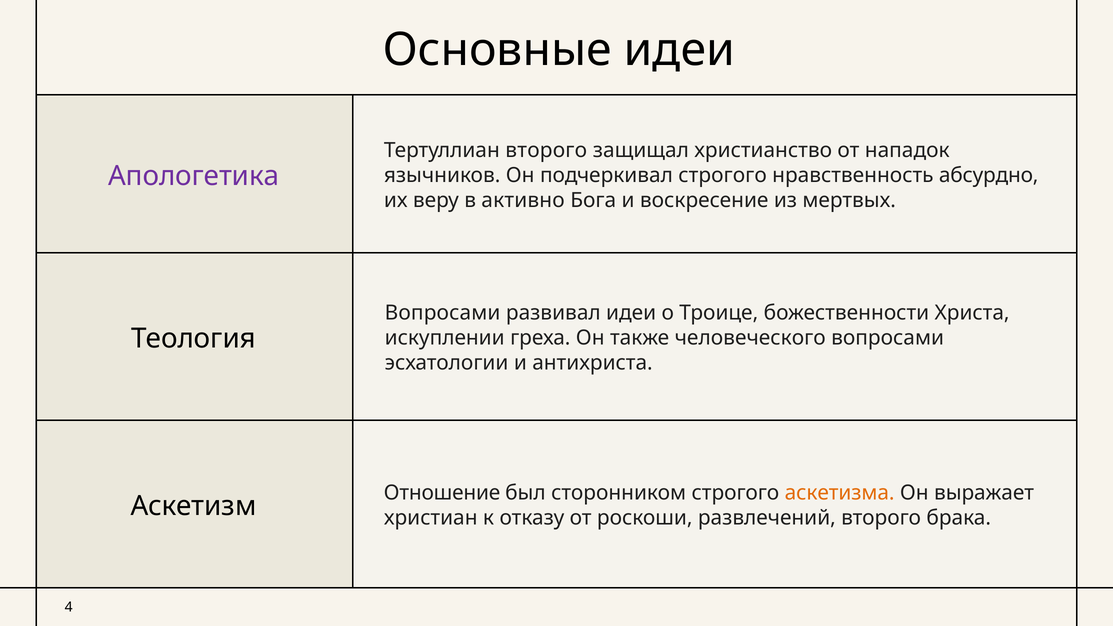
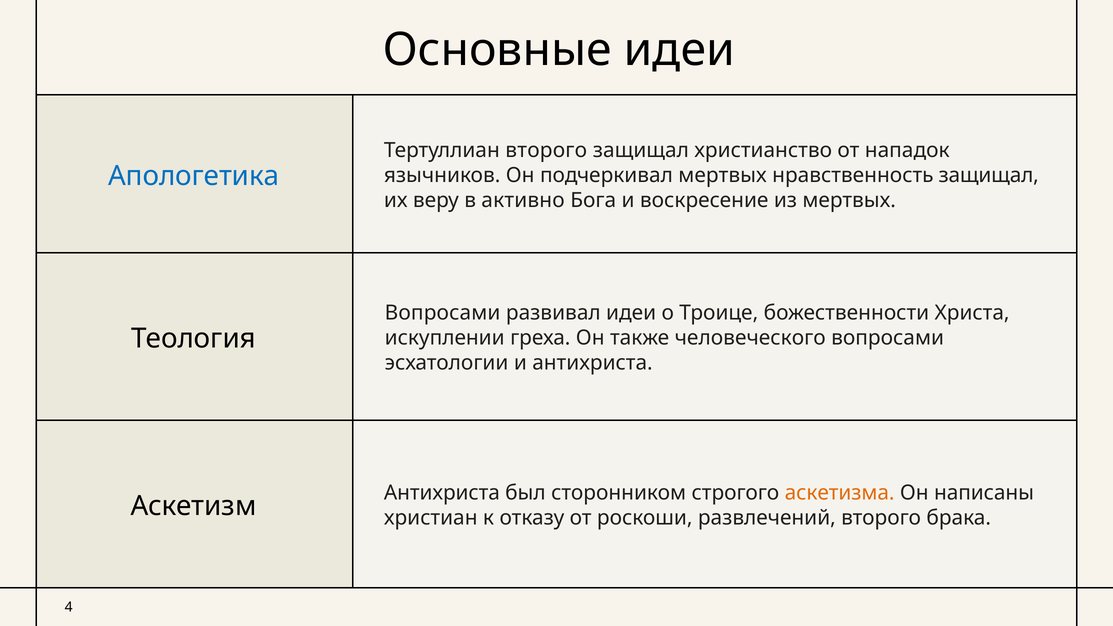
Апологетика colour: purple -> blue
подчеркивал строгого: строгого -> мертвых
нравственность абсурдно: абсурдно -> защищал
Отношение at (442, 493): Отношение -> Антихриста
выражает: выражает -> написаны
